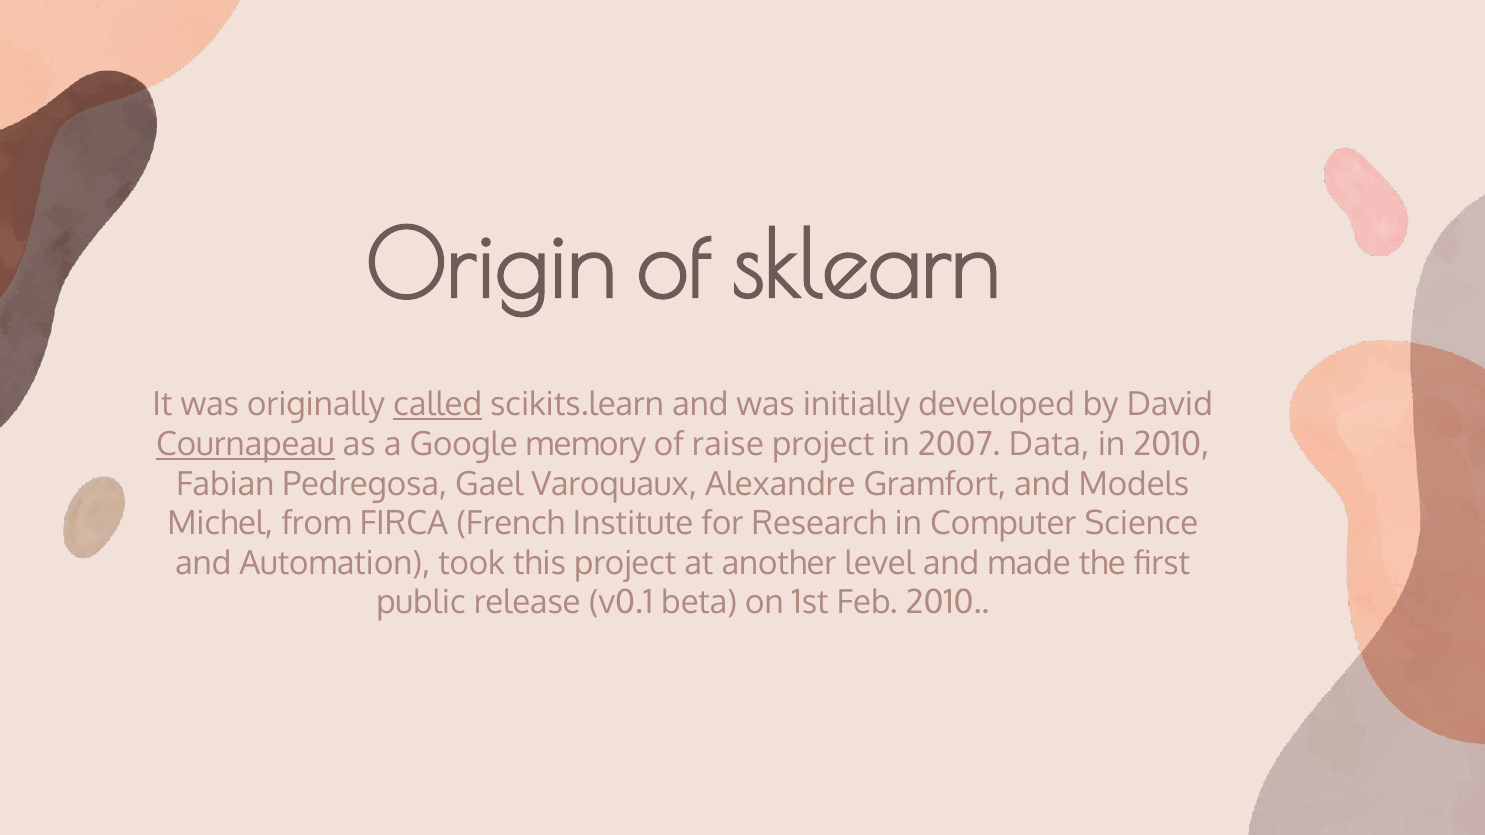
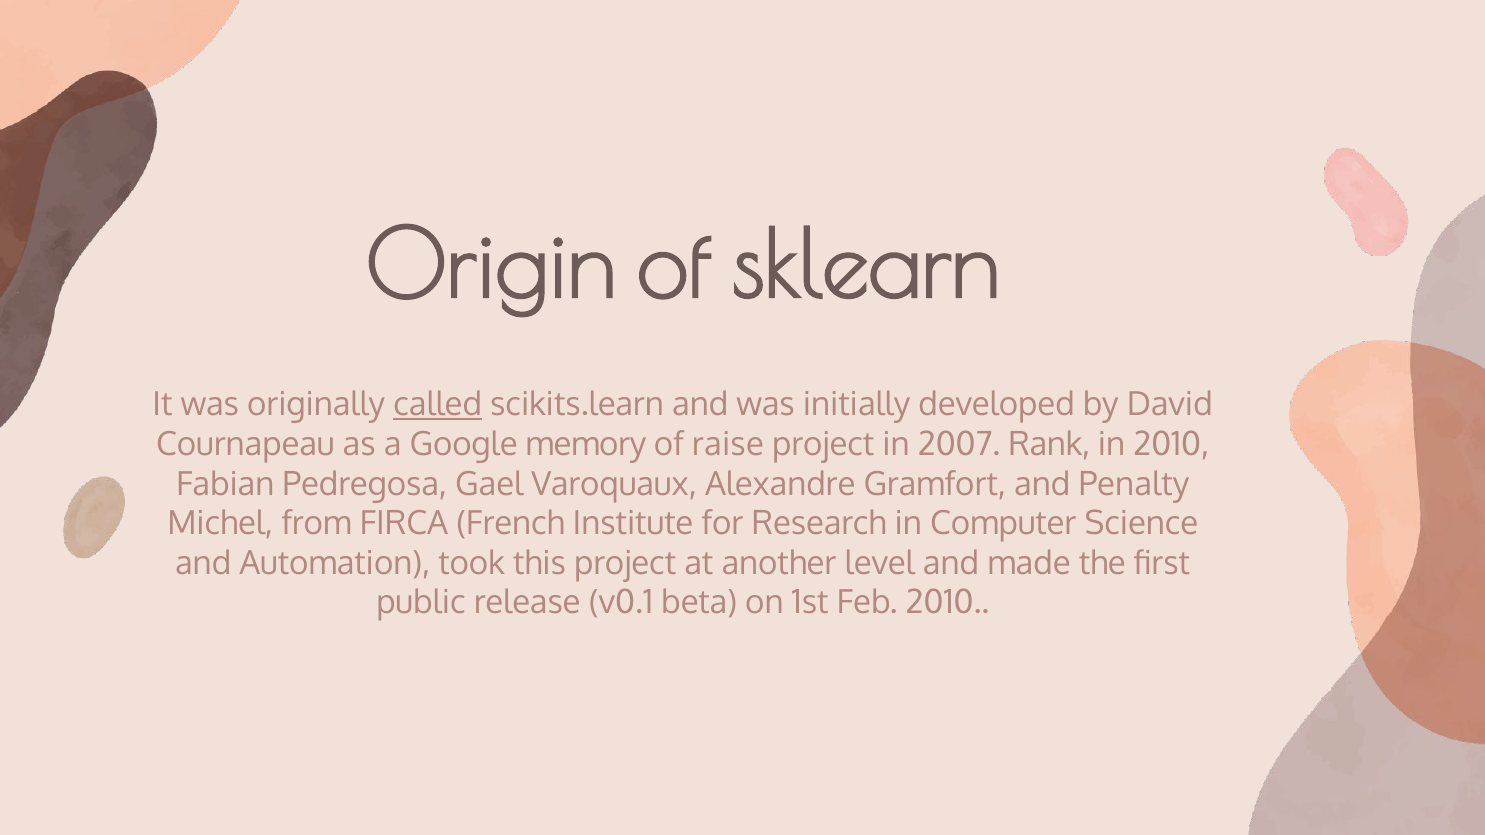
Cournapeau underline: present -> none
Data: Data -> Rank
Models: Models -> Penalty
